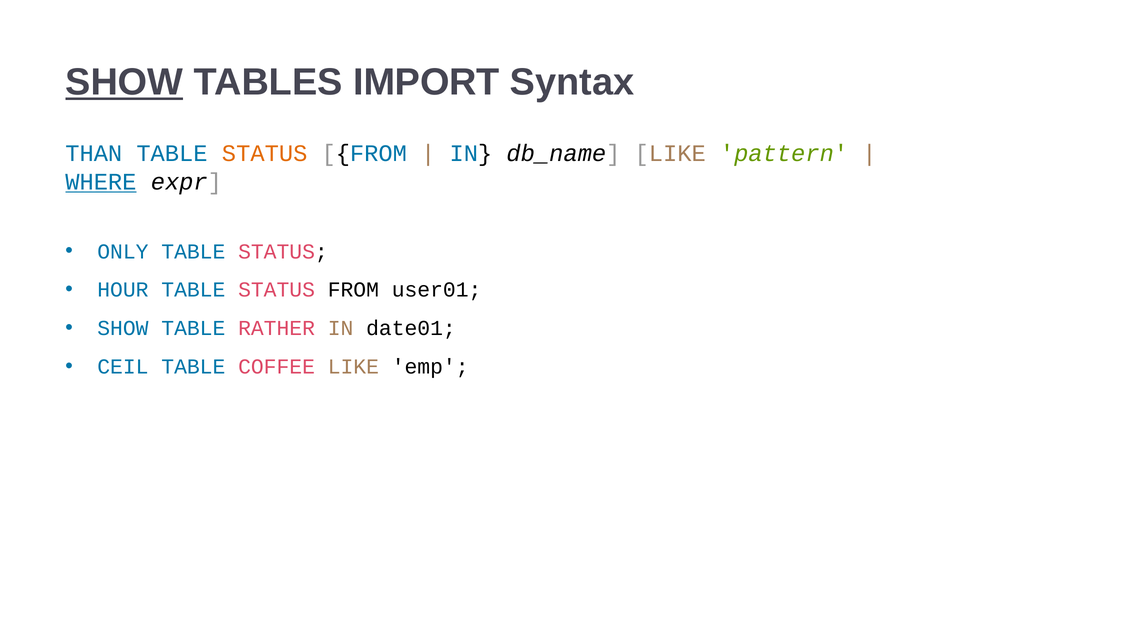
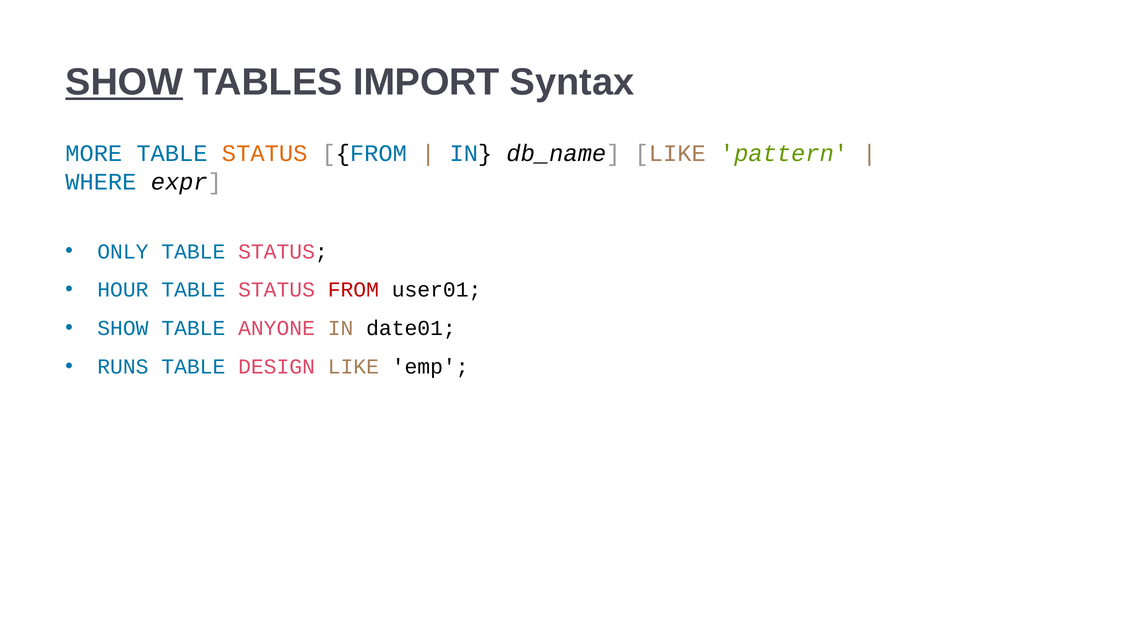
THAN: THAN -> MORE
WHERE underline: present -> none
FROM at (353, 290) colour: black -> red
RATHER: RATHER -> ANYONE
CEIL: CEIL -> RUNS
COFFEE: COFFEE -> DESIGN
